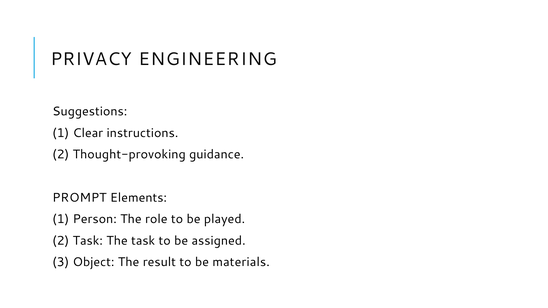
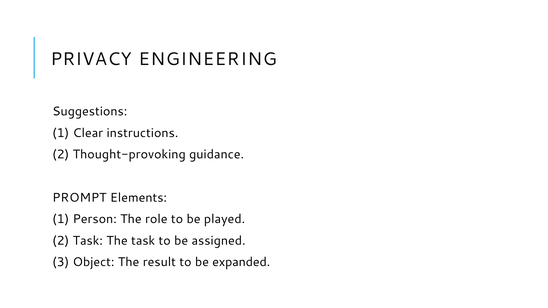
materials: materials -> expanded
